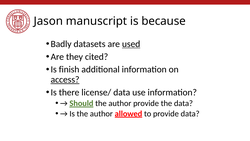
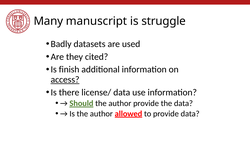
Jason: Jason -> Many
because: because -> struggle
used underline: present -> none
